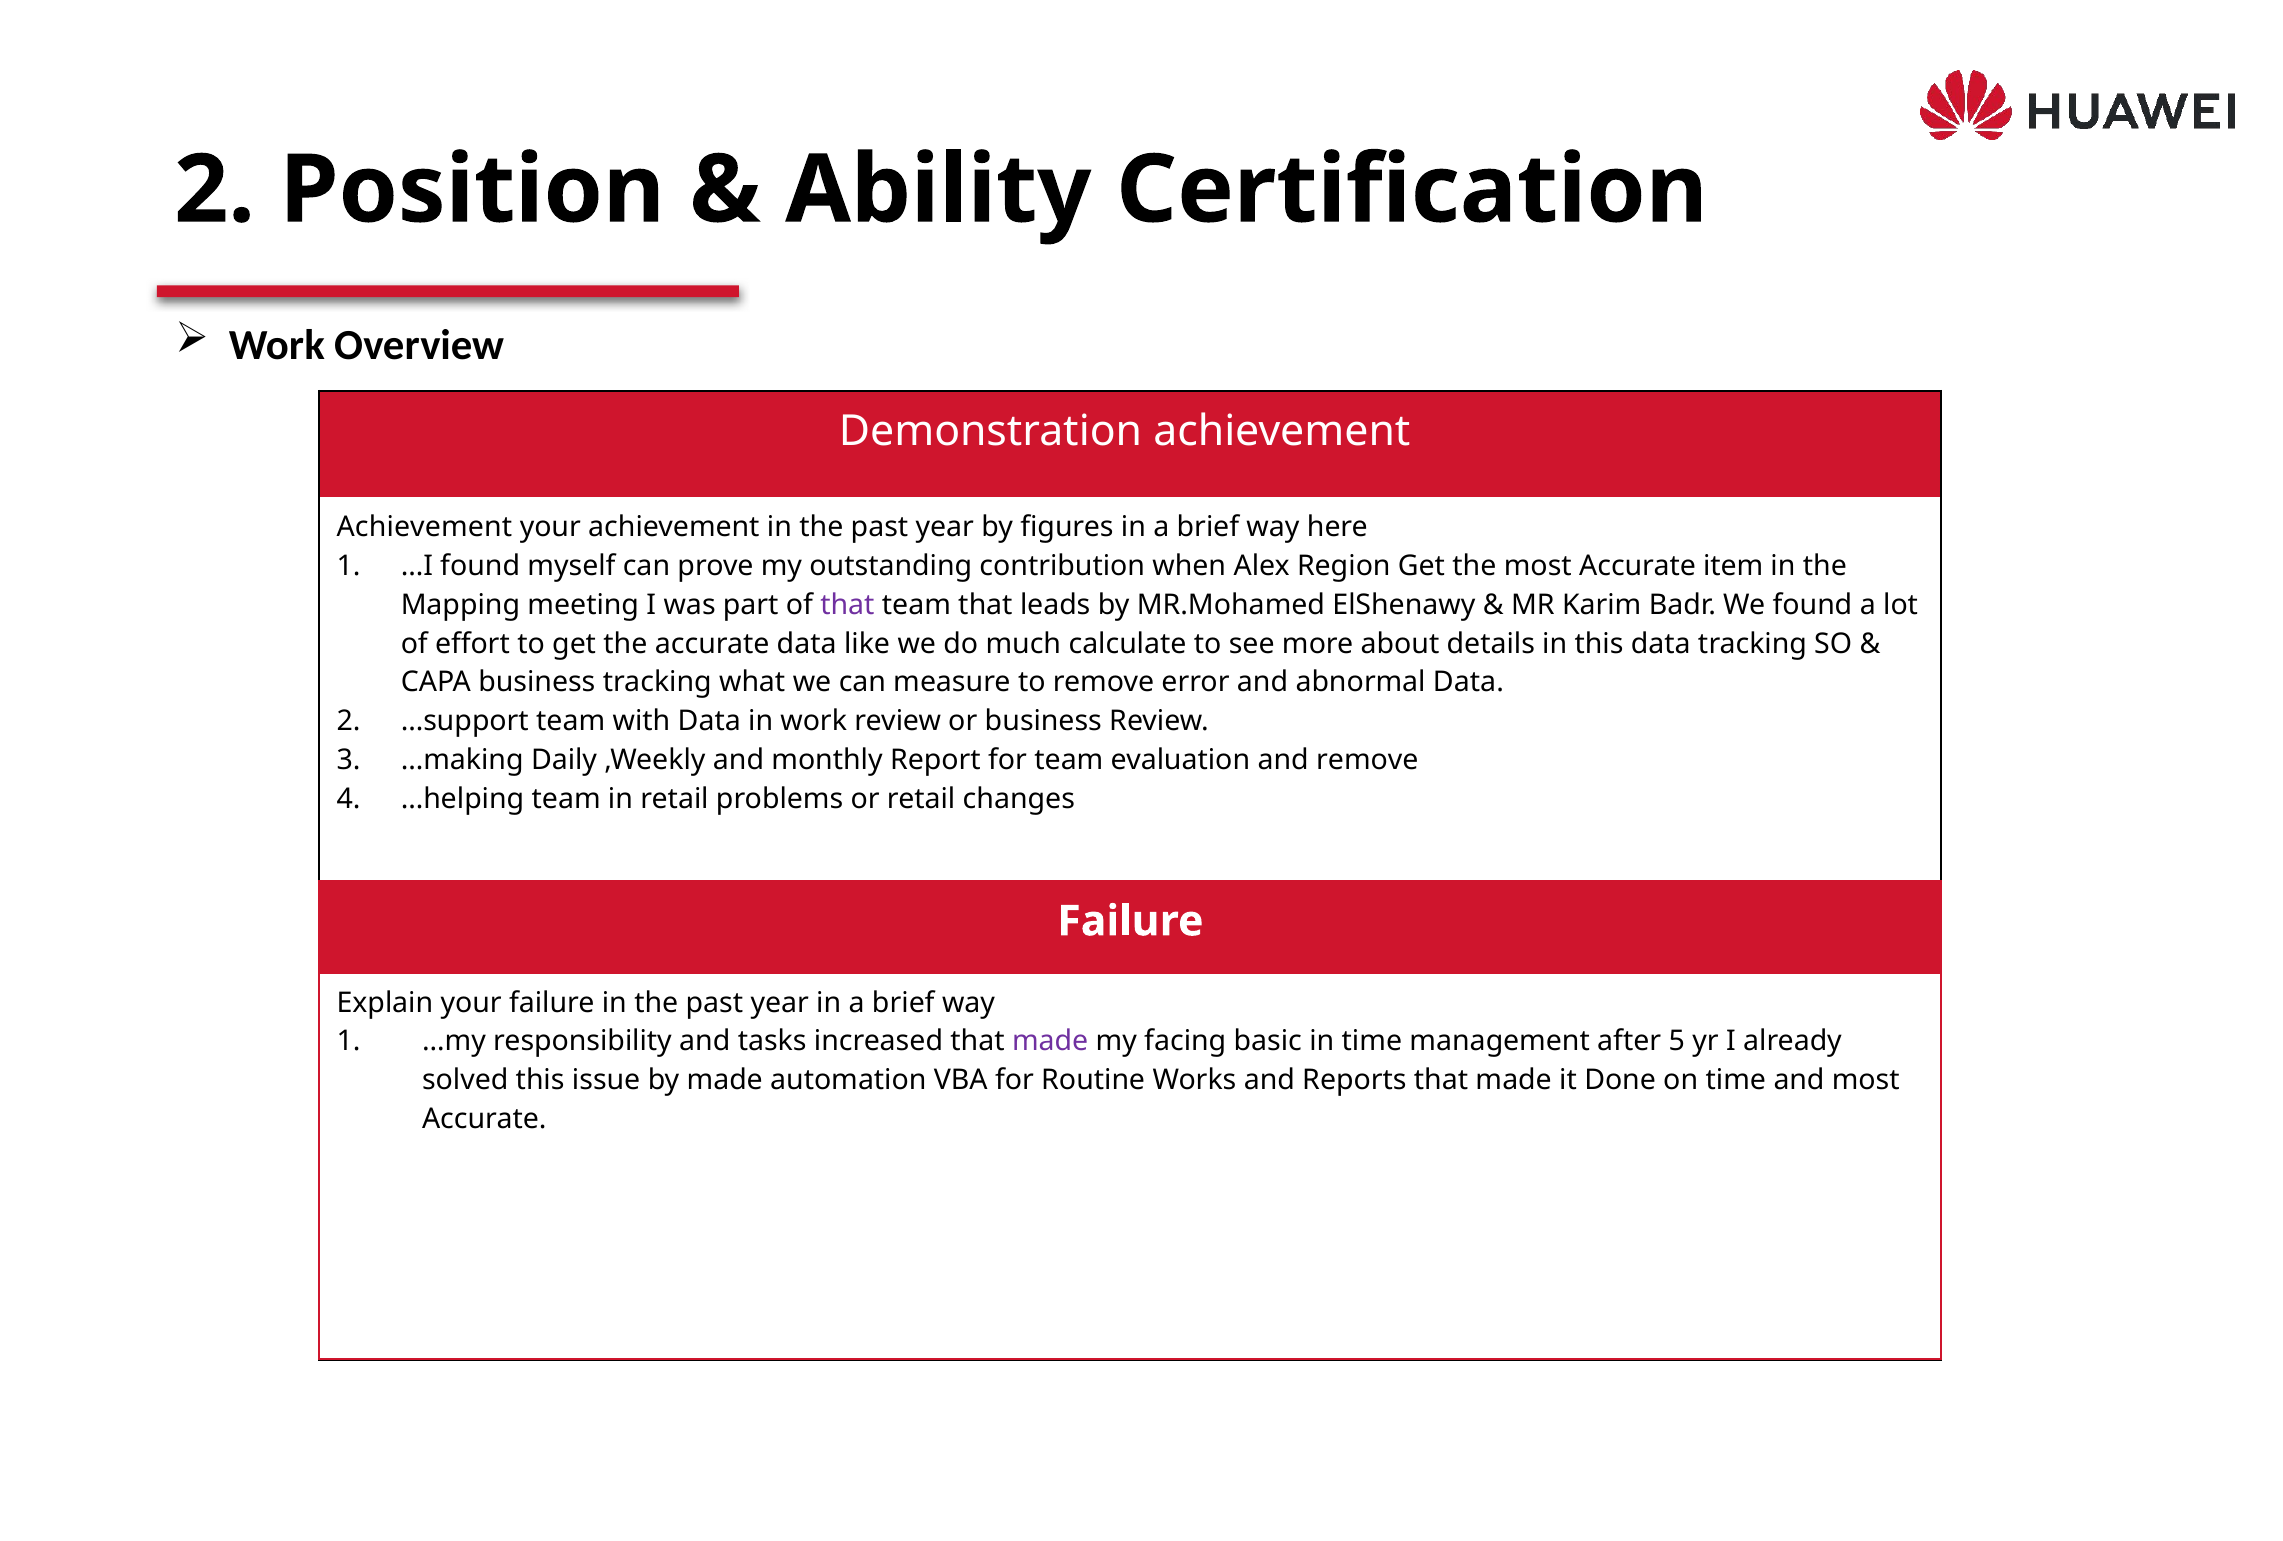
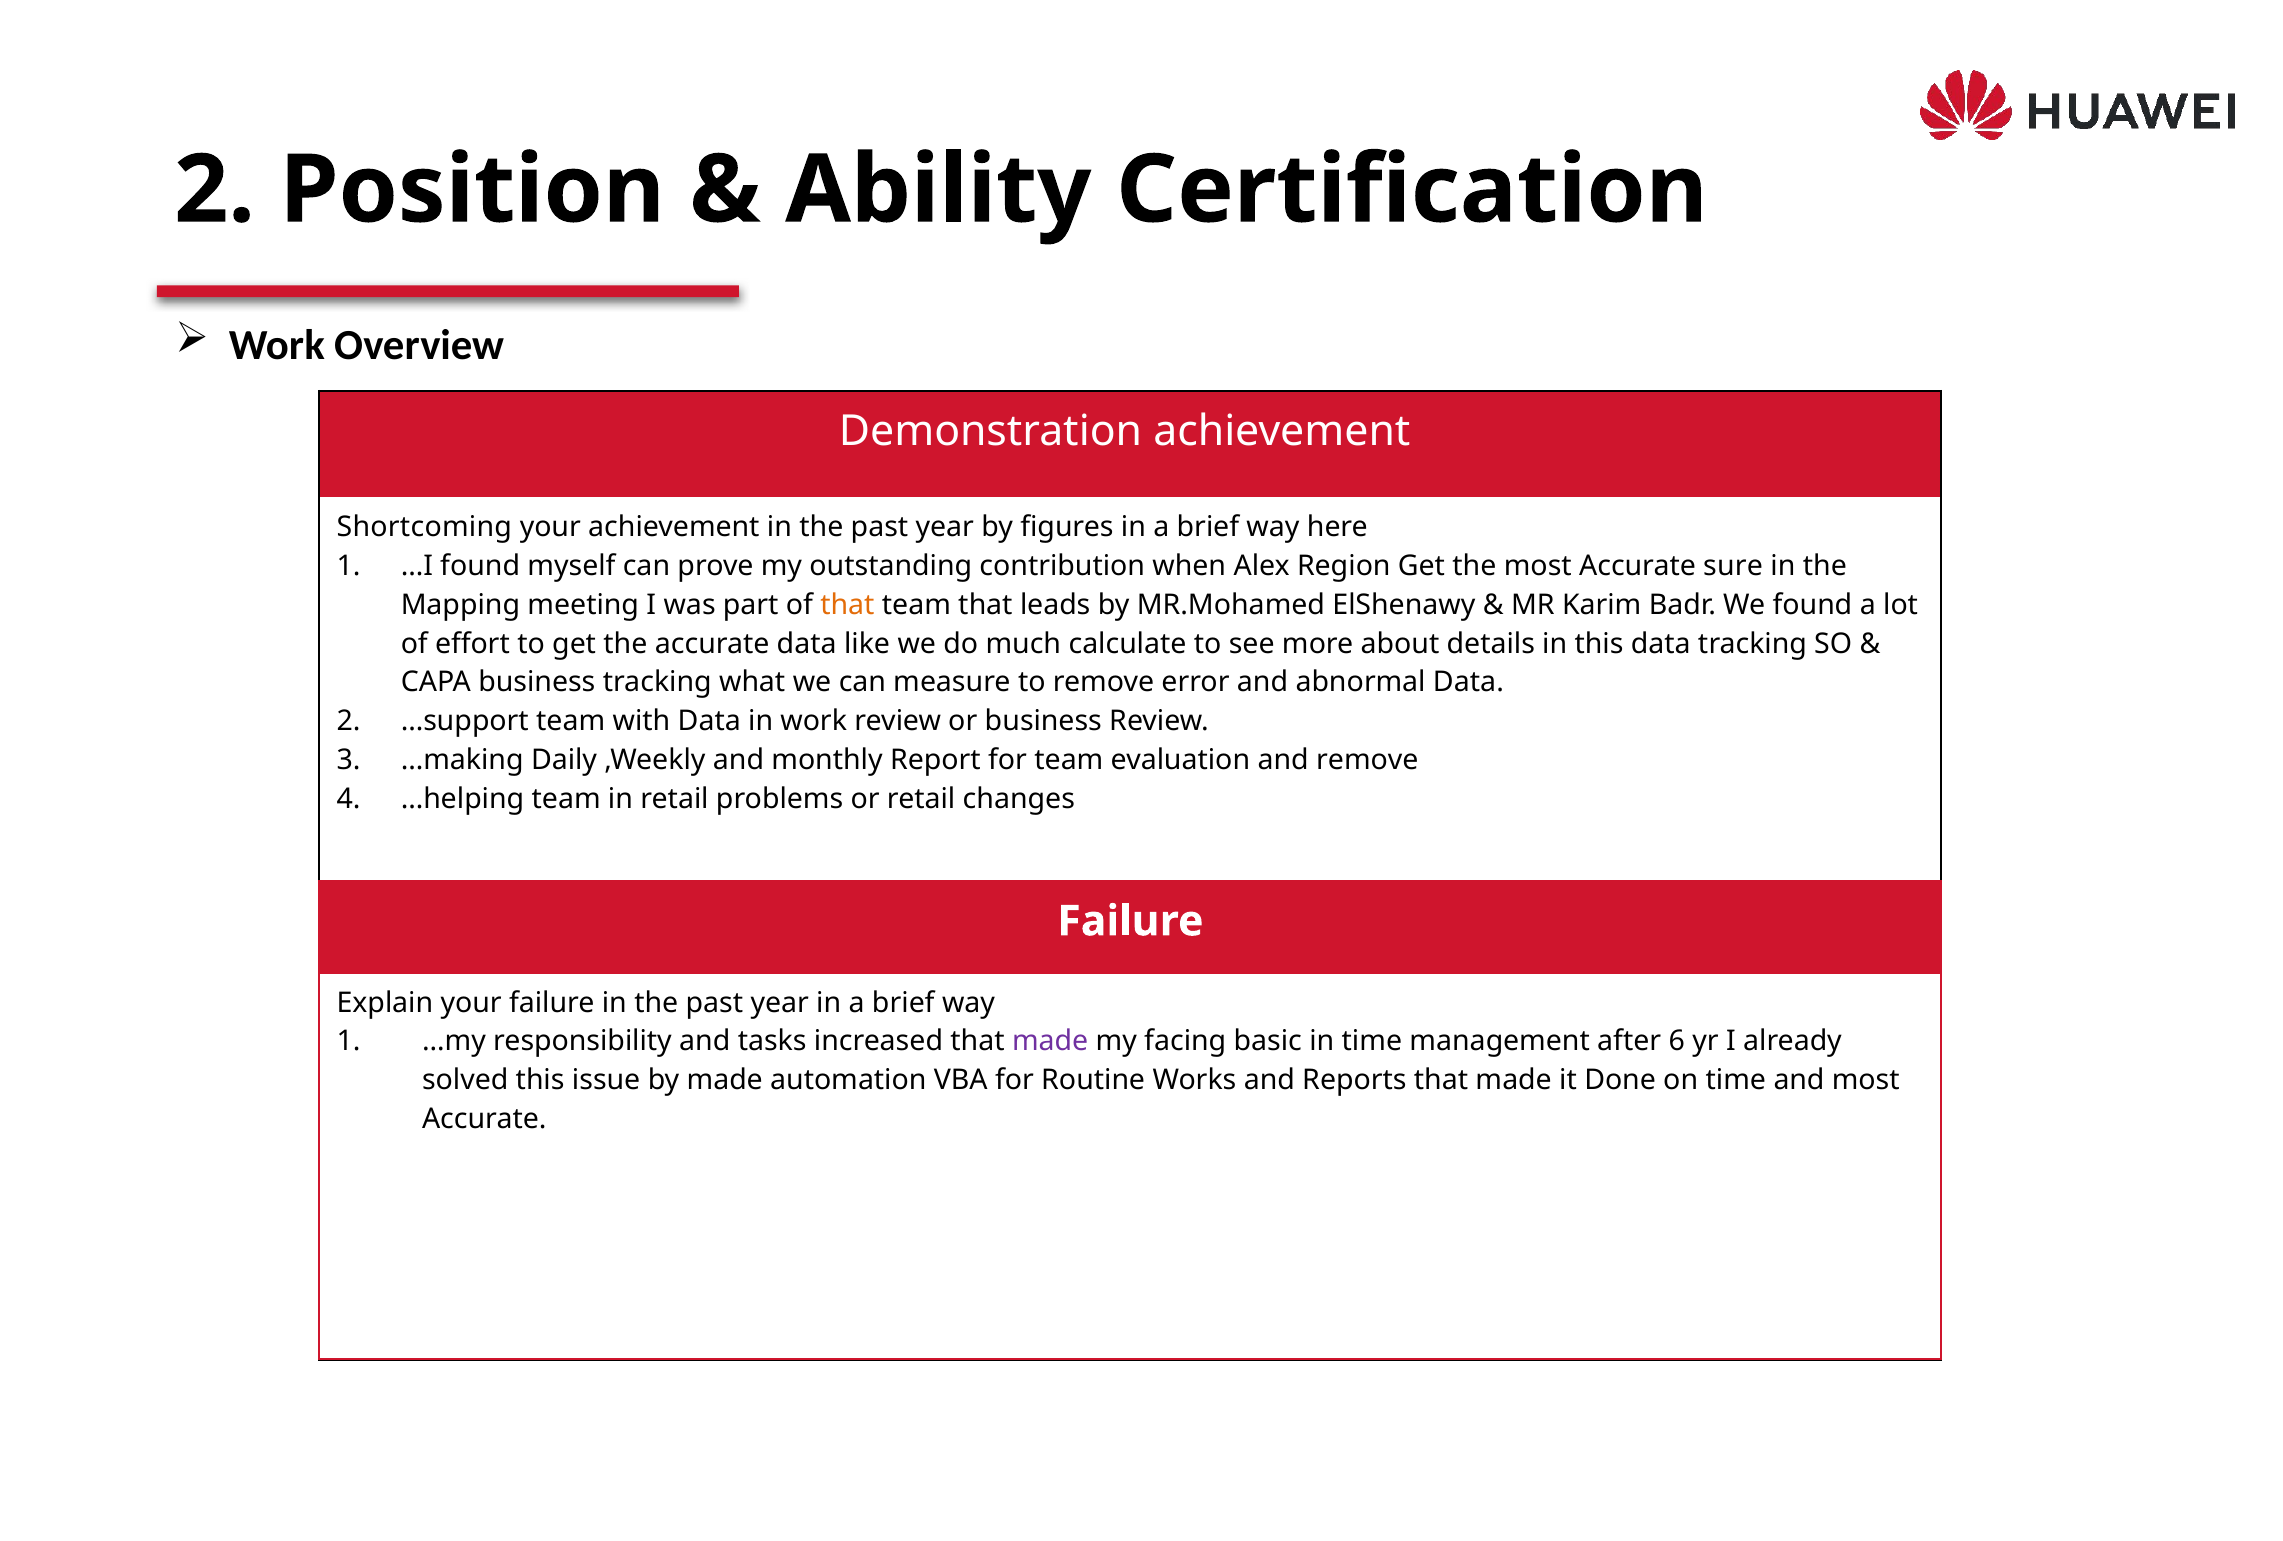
Achievement at (424, 527): Achievement -> Shortcoming
item: item -> sure
that at (847, 605) colour: purple -> orange
5: 5 -> 6
